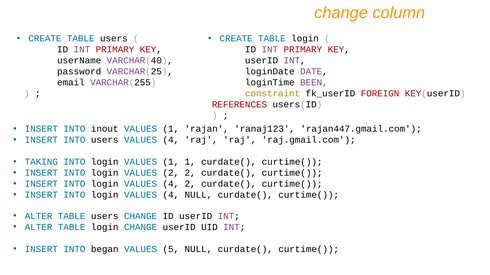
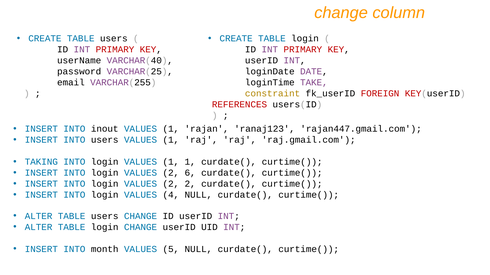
BEEN: BEEN -> TAKE
users VALUES 4: 4 -> 1
2 2: 2 -> 6
4 at (171, 184): 4 -> 2
began: began -> month
